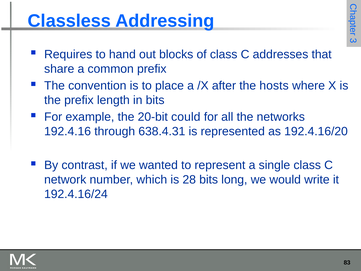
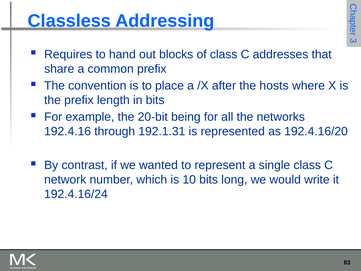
could: could -> being
638.4.31: 638.4.31 -> 192.1.31
28: 28 -> 10
